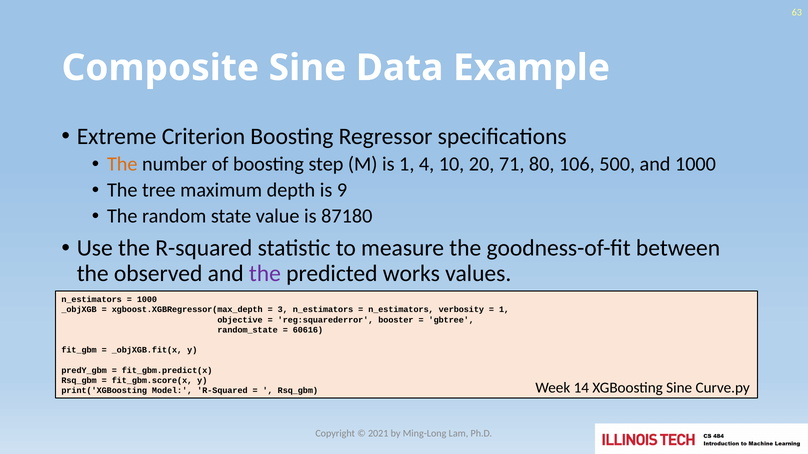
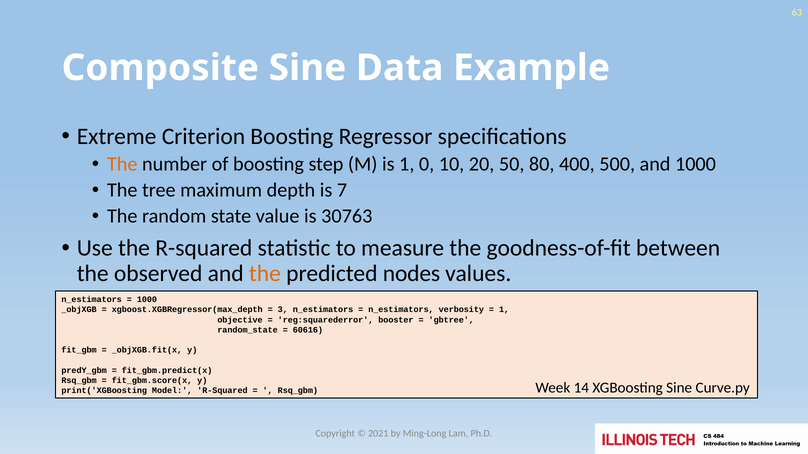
4: 4 -> 0
71: 71 -> 50
106: 106 -> 400
9: 9 -> 7
87180: 87180 -> 30763
the at (265, 274) colour: purple -> orange
works: works -> nodes
